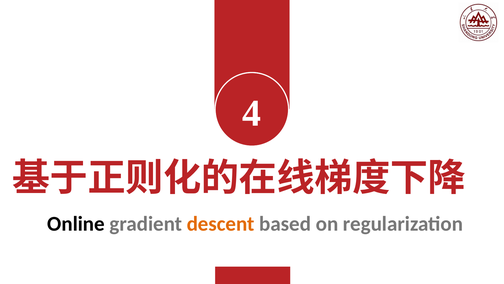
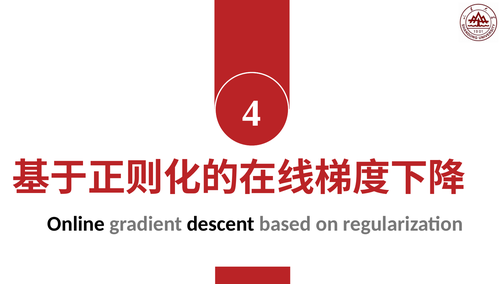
descent colour: orange -> black
